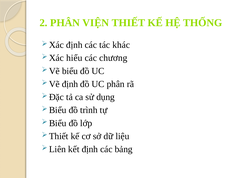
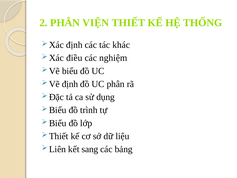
hiểu: hiểu -> điều
chương: chương -> nghiệm
kết định: định -> sang
